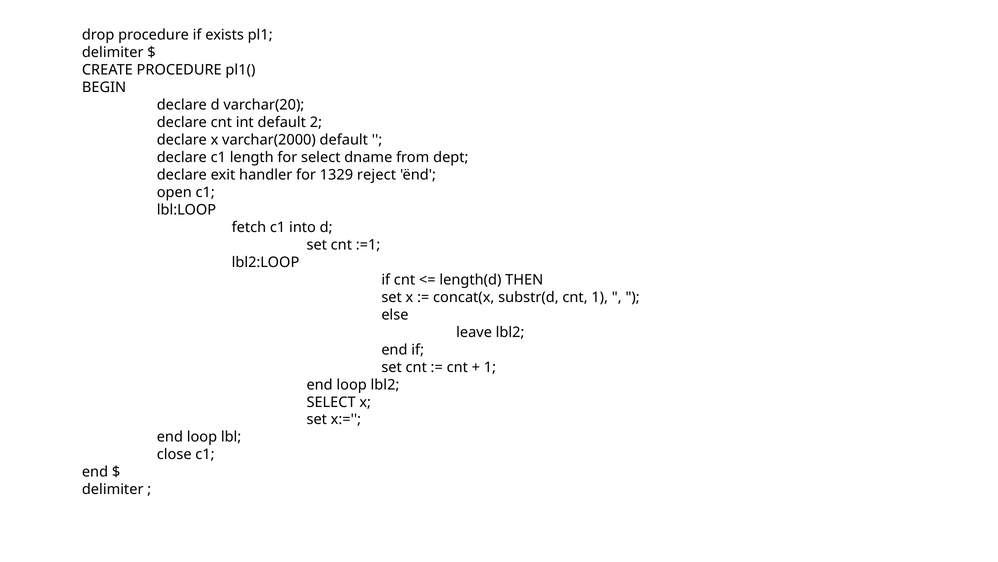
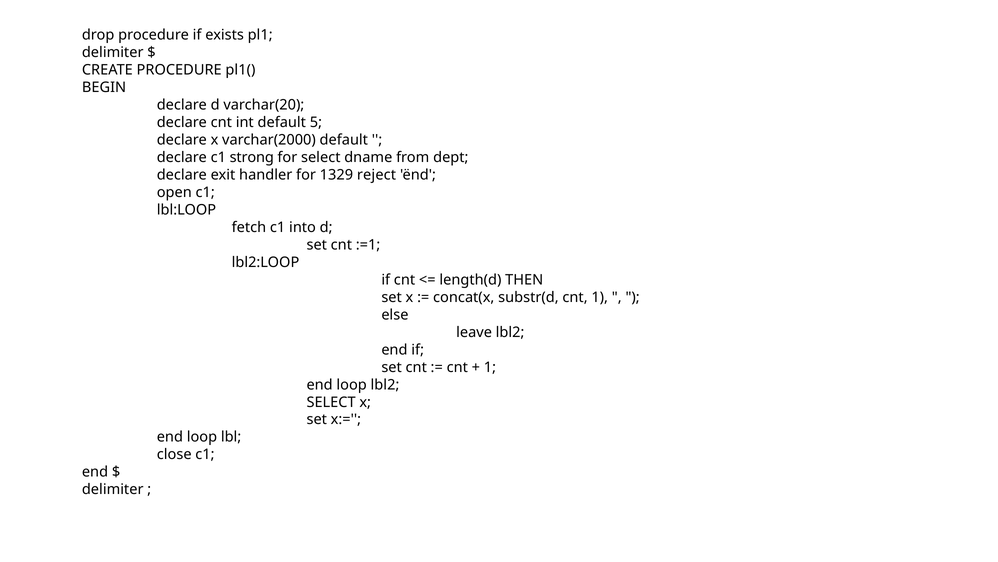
2: 2 -> 5
length: length -> strong
